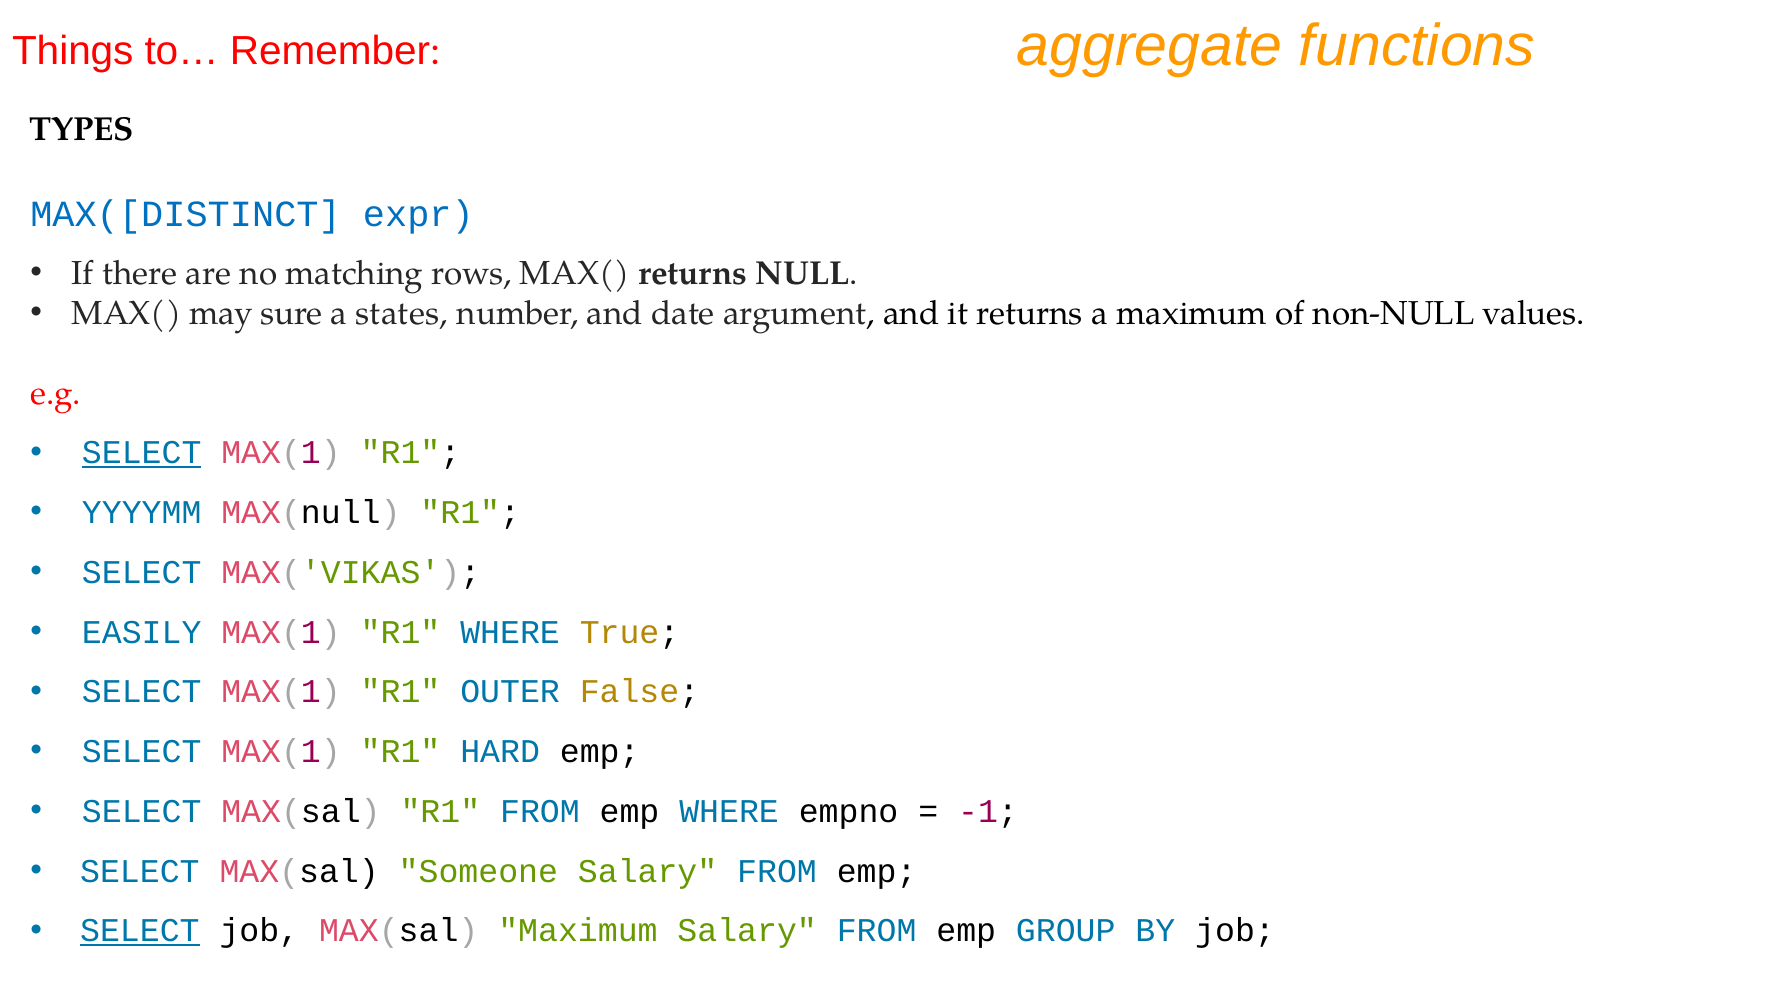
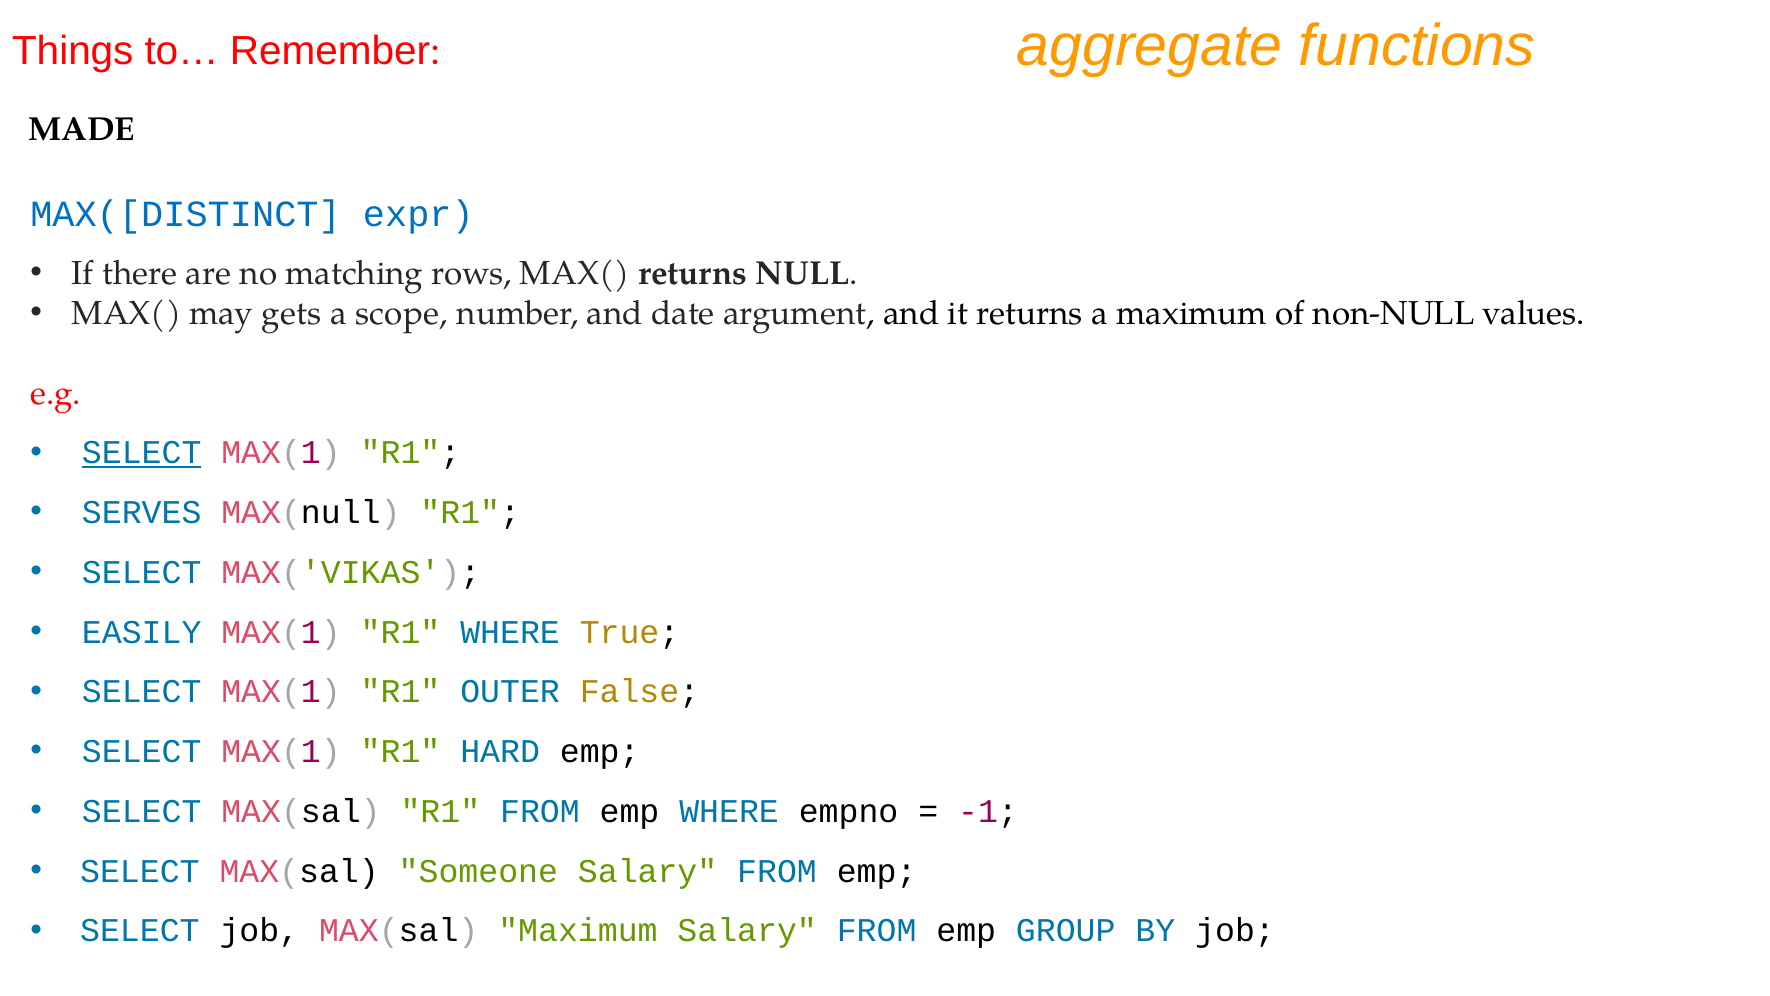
TYPES: TYPES -> MADE
sure: sure -> gets
states: states -> scope
YYYYMM: YYYYMM -> SERVES
SELECT at (140, 931) underline: present -> none
